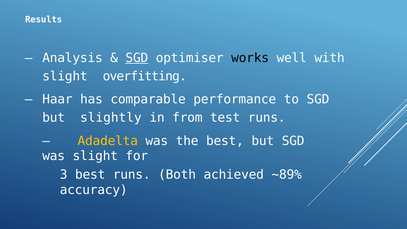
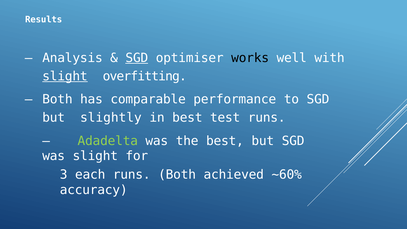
slight at (65, 76) underline: none -> present
Haar at (57, 99): Haar -> Both
in from: from -> best
Adadelta colour: yellow -> light green
3 best: best -> each
~89%: ~89% -> ~60%
